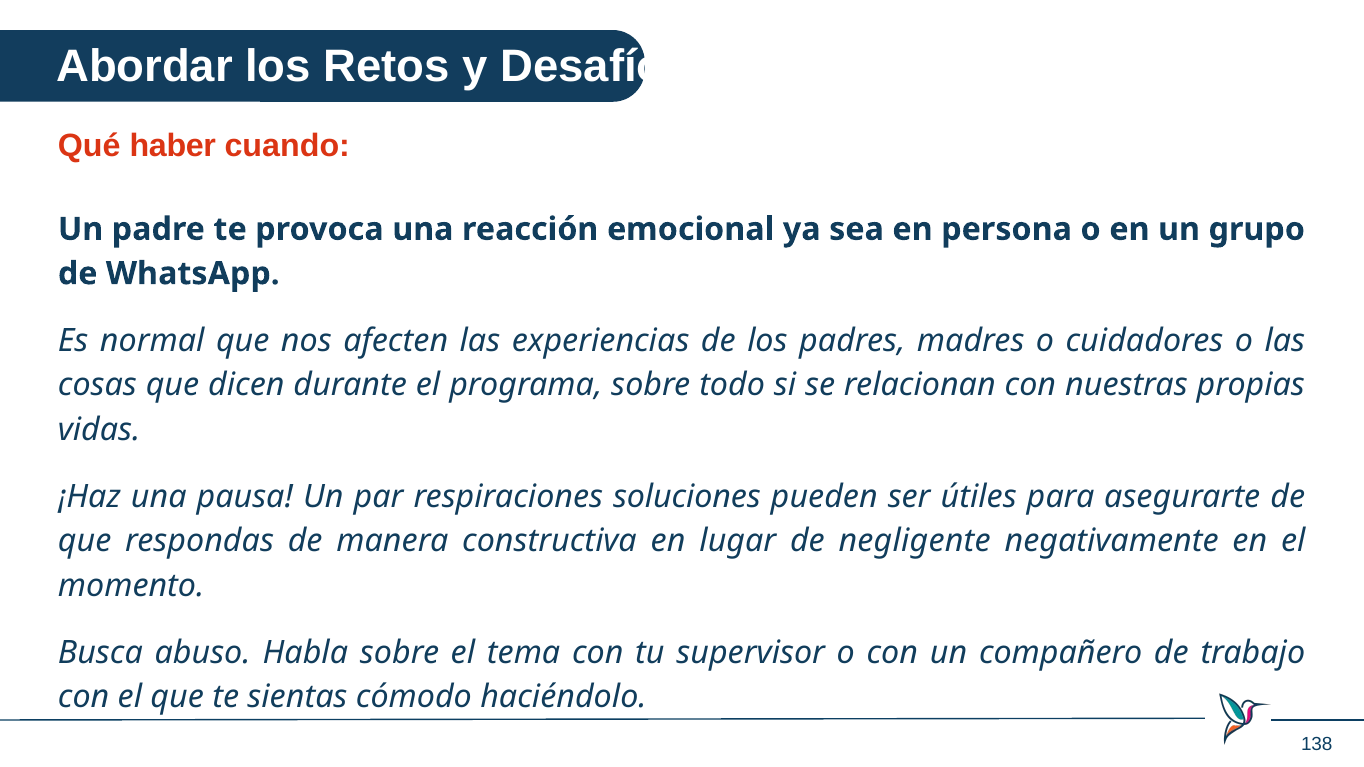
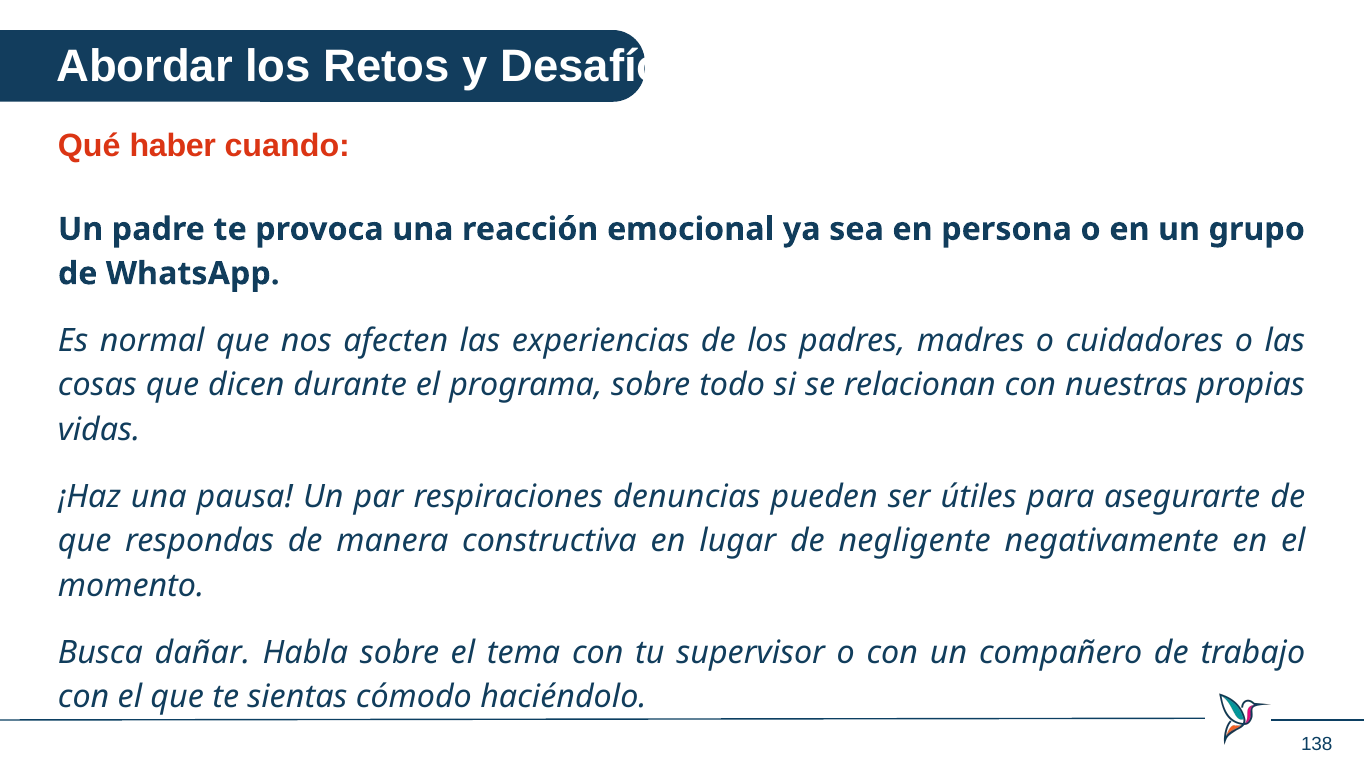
soluciones: soluciones -> denuncias
abuso: abuso -> dañar
